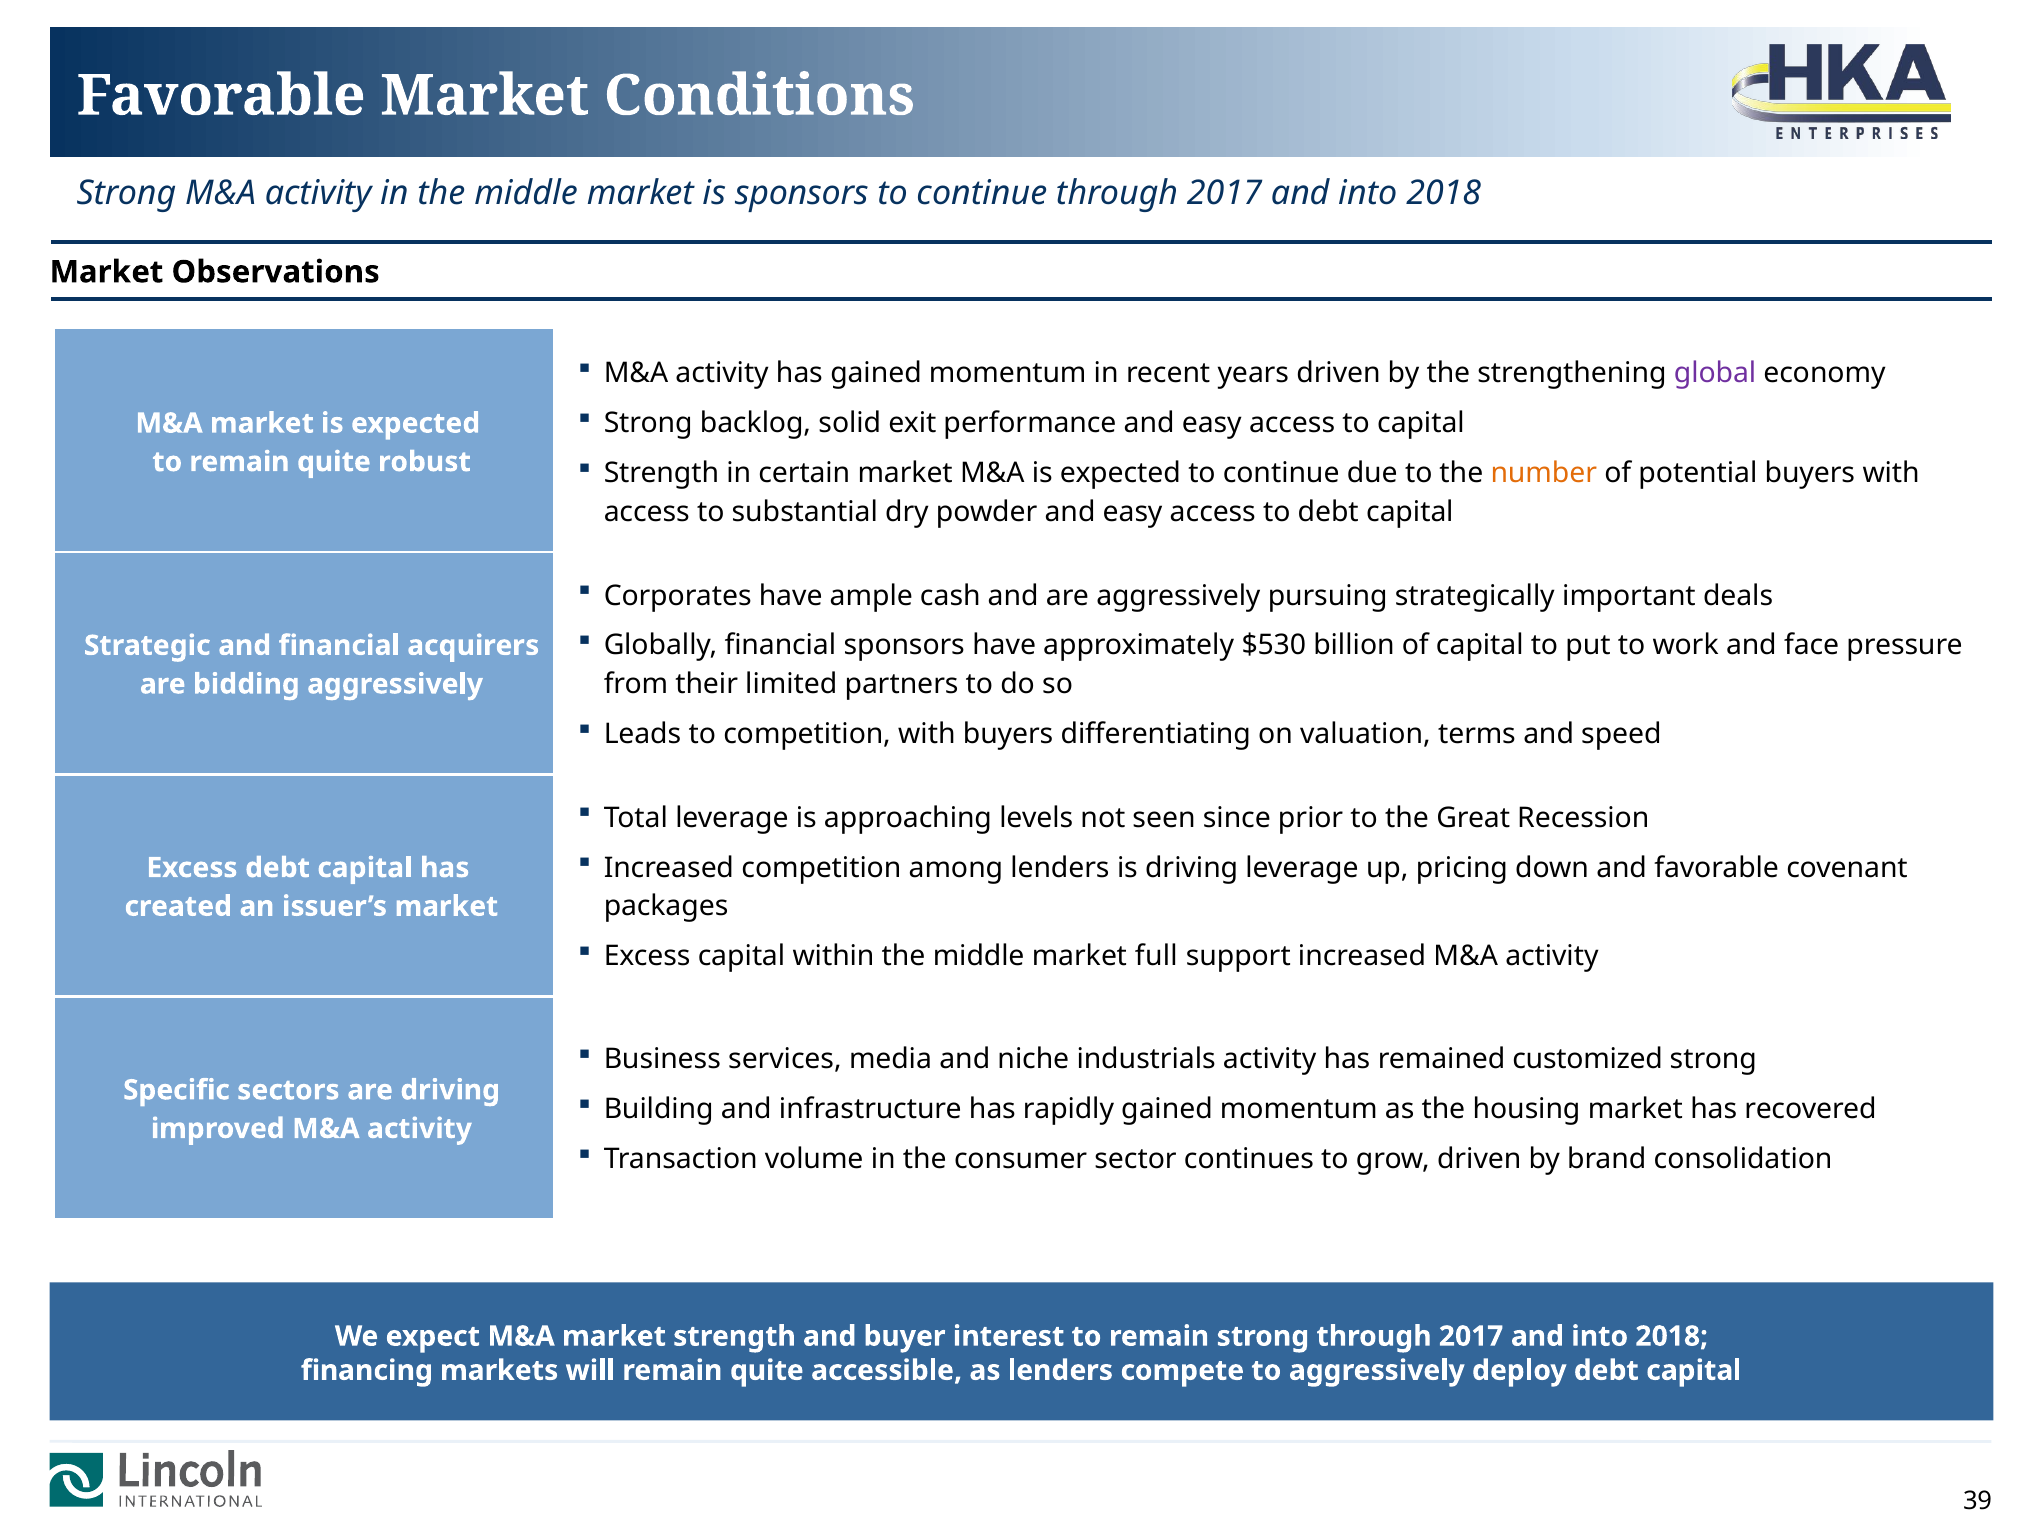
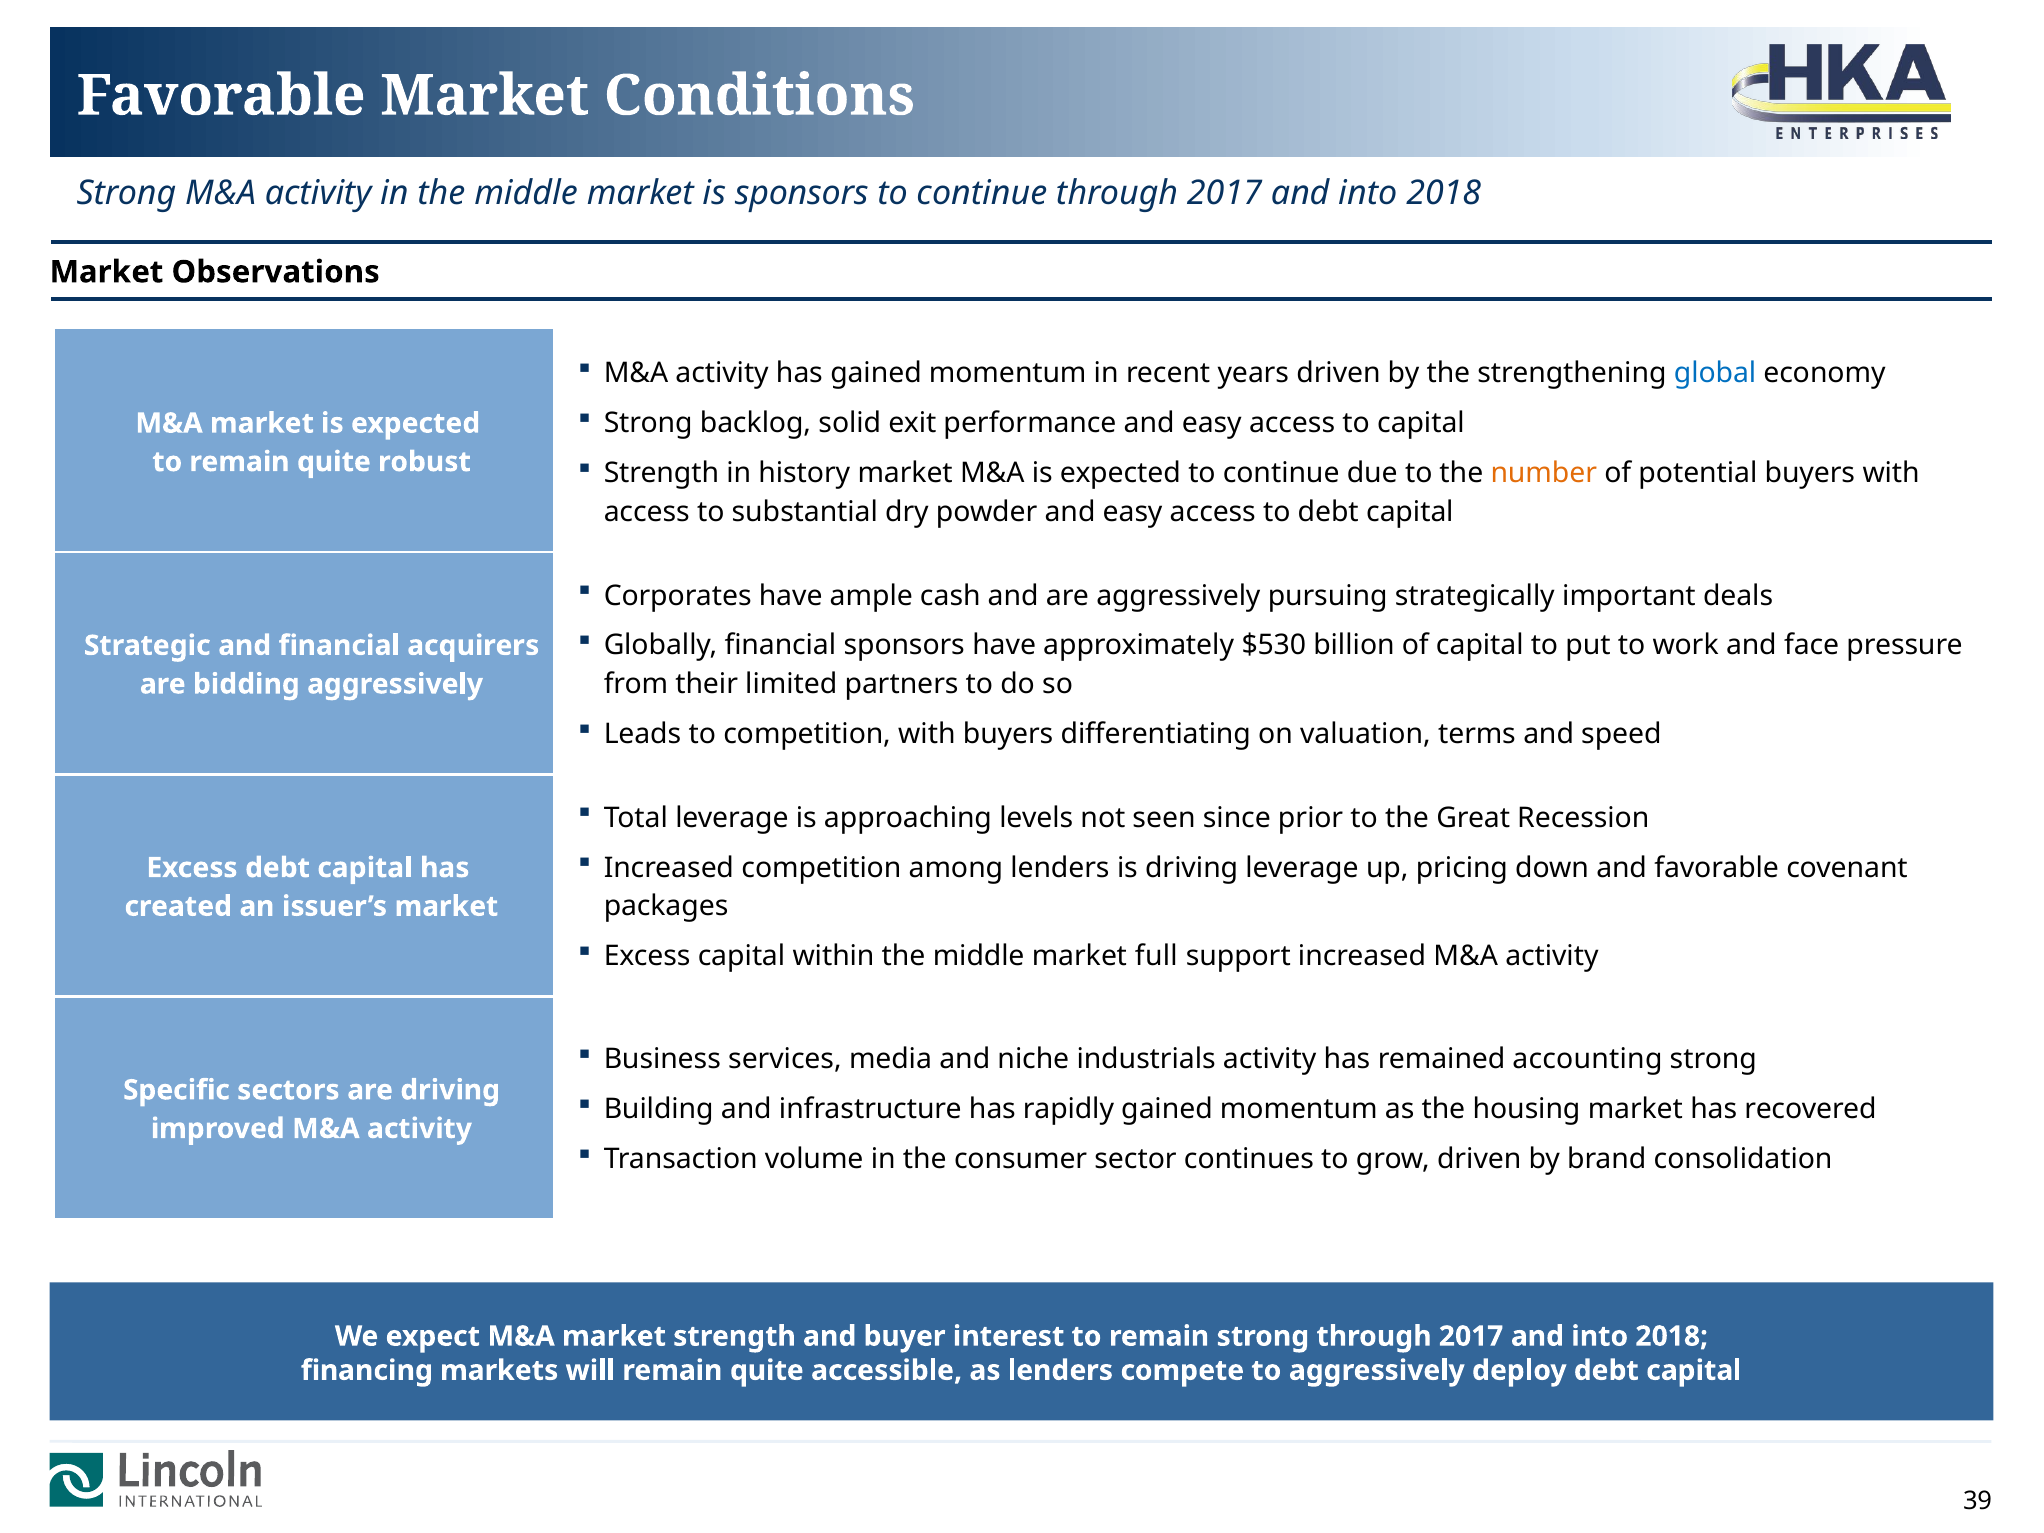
global colour: purple -> blue
certain: certain -> history
customized: customized -> accounting
